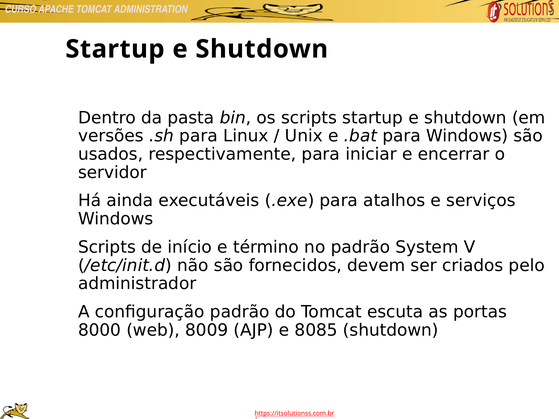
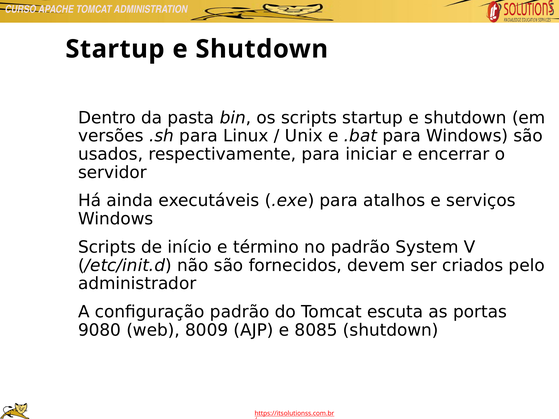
8000: 8000 -> 9080
